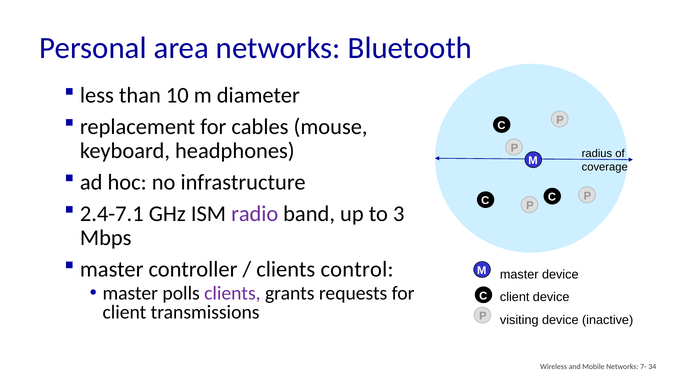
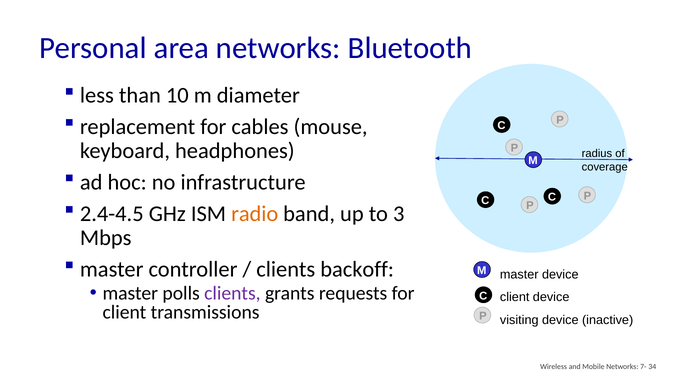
2.4-7.1: 2.4-7.1 -> 2.4-4.5
radio colour: purple -> orange
control: control -> backoff
